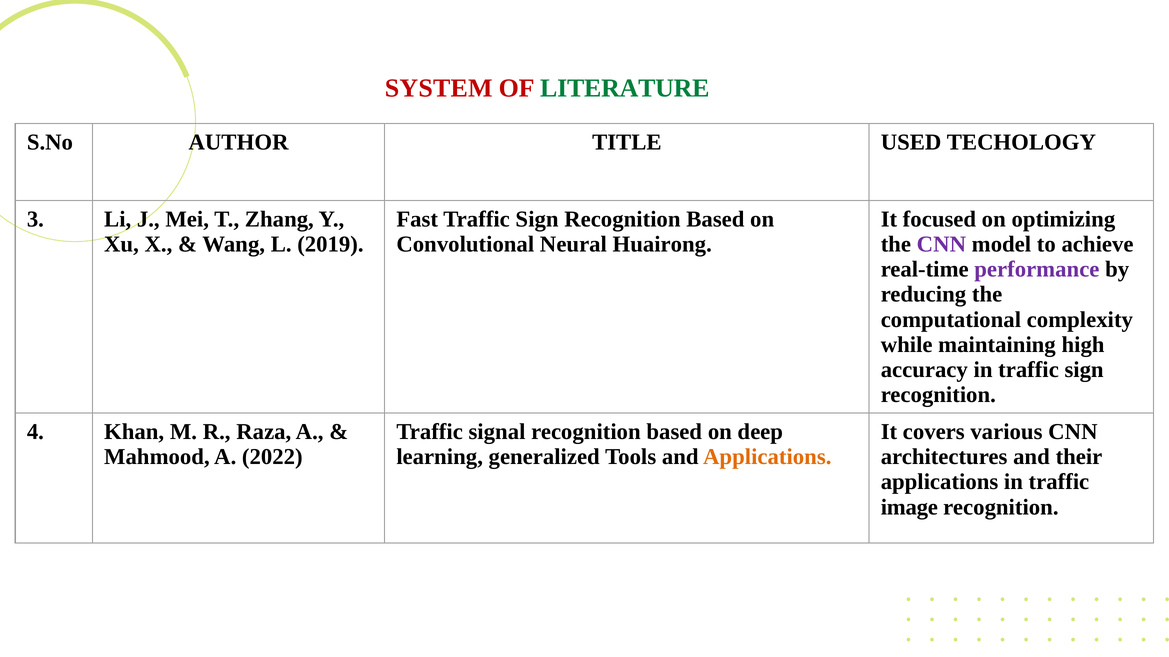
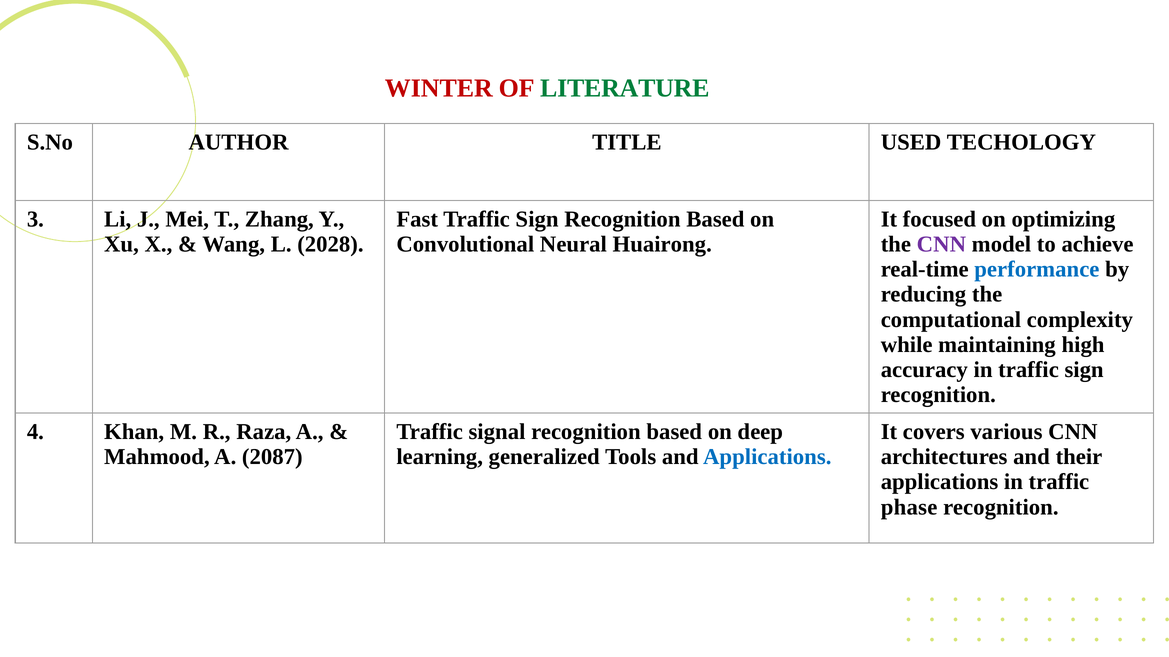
SYSTEM: SYSTEM -> WINTER
2019: 2019 -> 2028
performance colour: purple -> blue
2022: 2022 -> 2087
Applications at (767, 457) colour: orange -> blue
image: image -> phase
